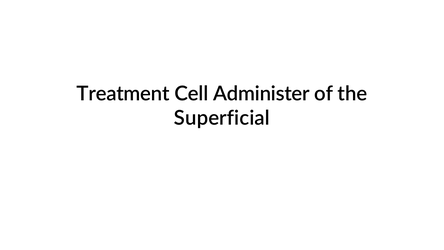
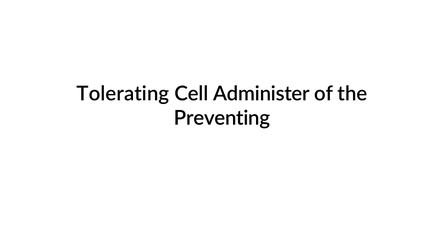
Treatment: Treatment -> Tolerating
Superficial: Superficial -> Preventing
